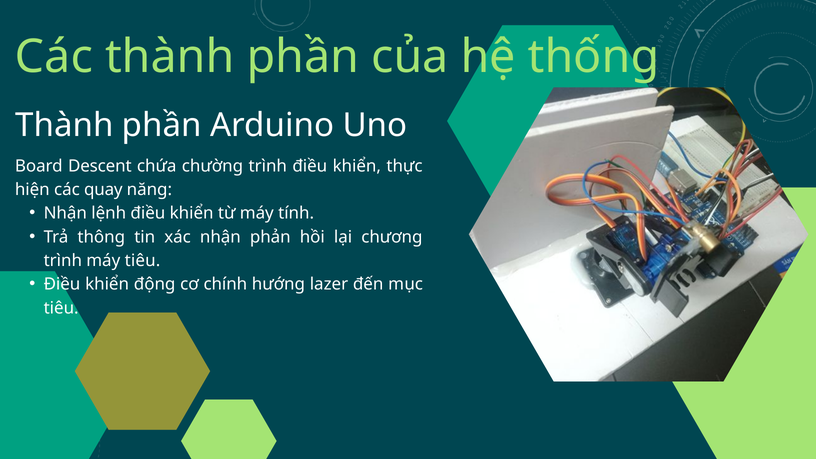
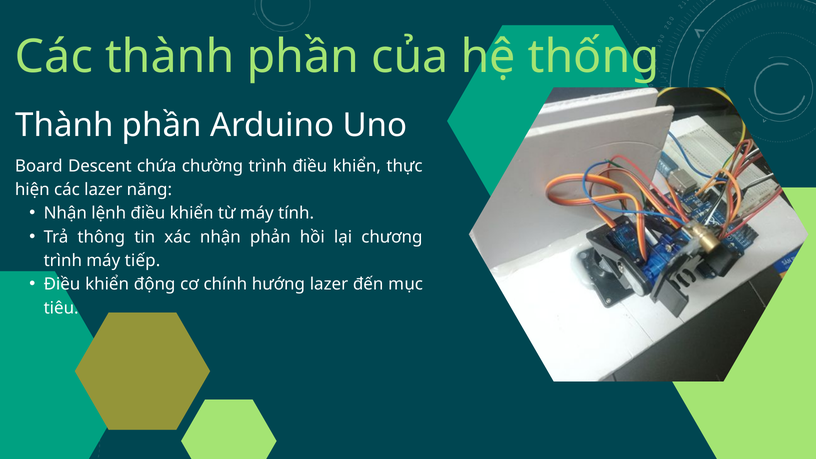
các quay: quay -> lazer
máy tiêu: tiêu -> tiếp
